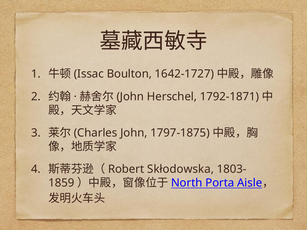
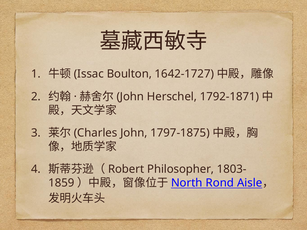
Skłodowska: Skłodowska -> Philosopher
Porta: Porta -> Rond
